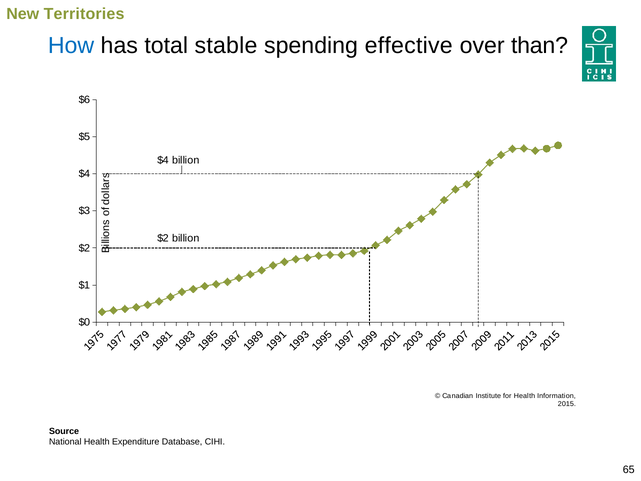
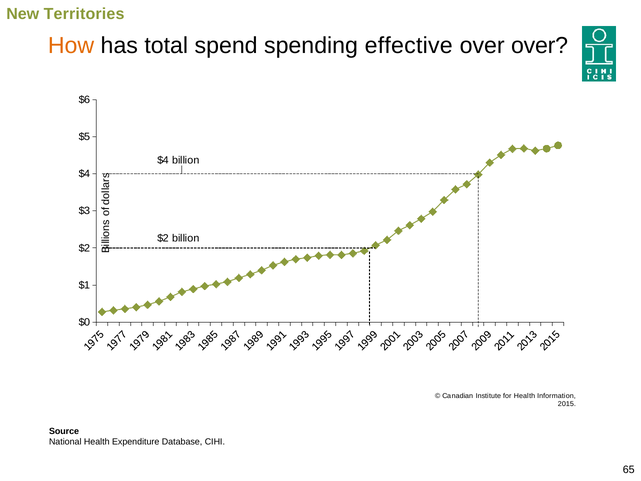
How colour: blue -> orange
stable: stable -> spend
over than: than -> over
